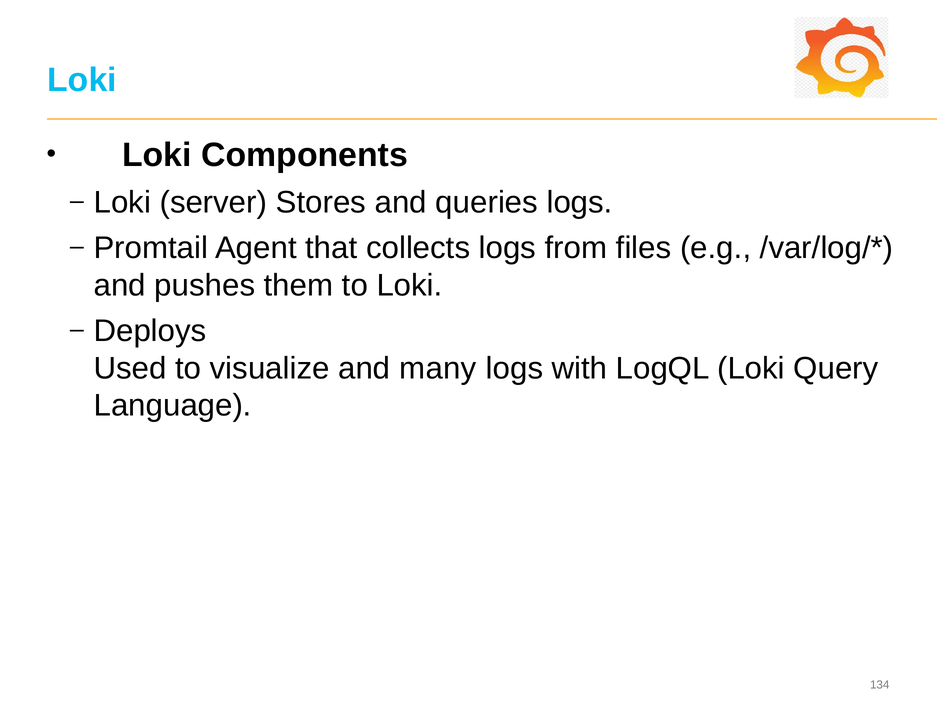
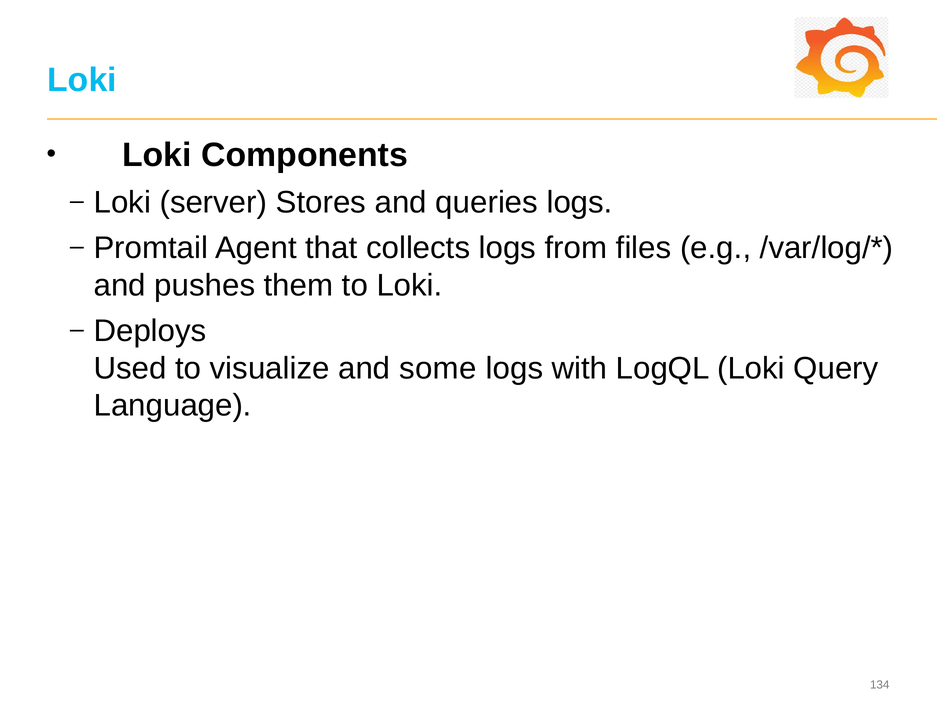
many: many -> some
